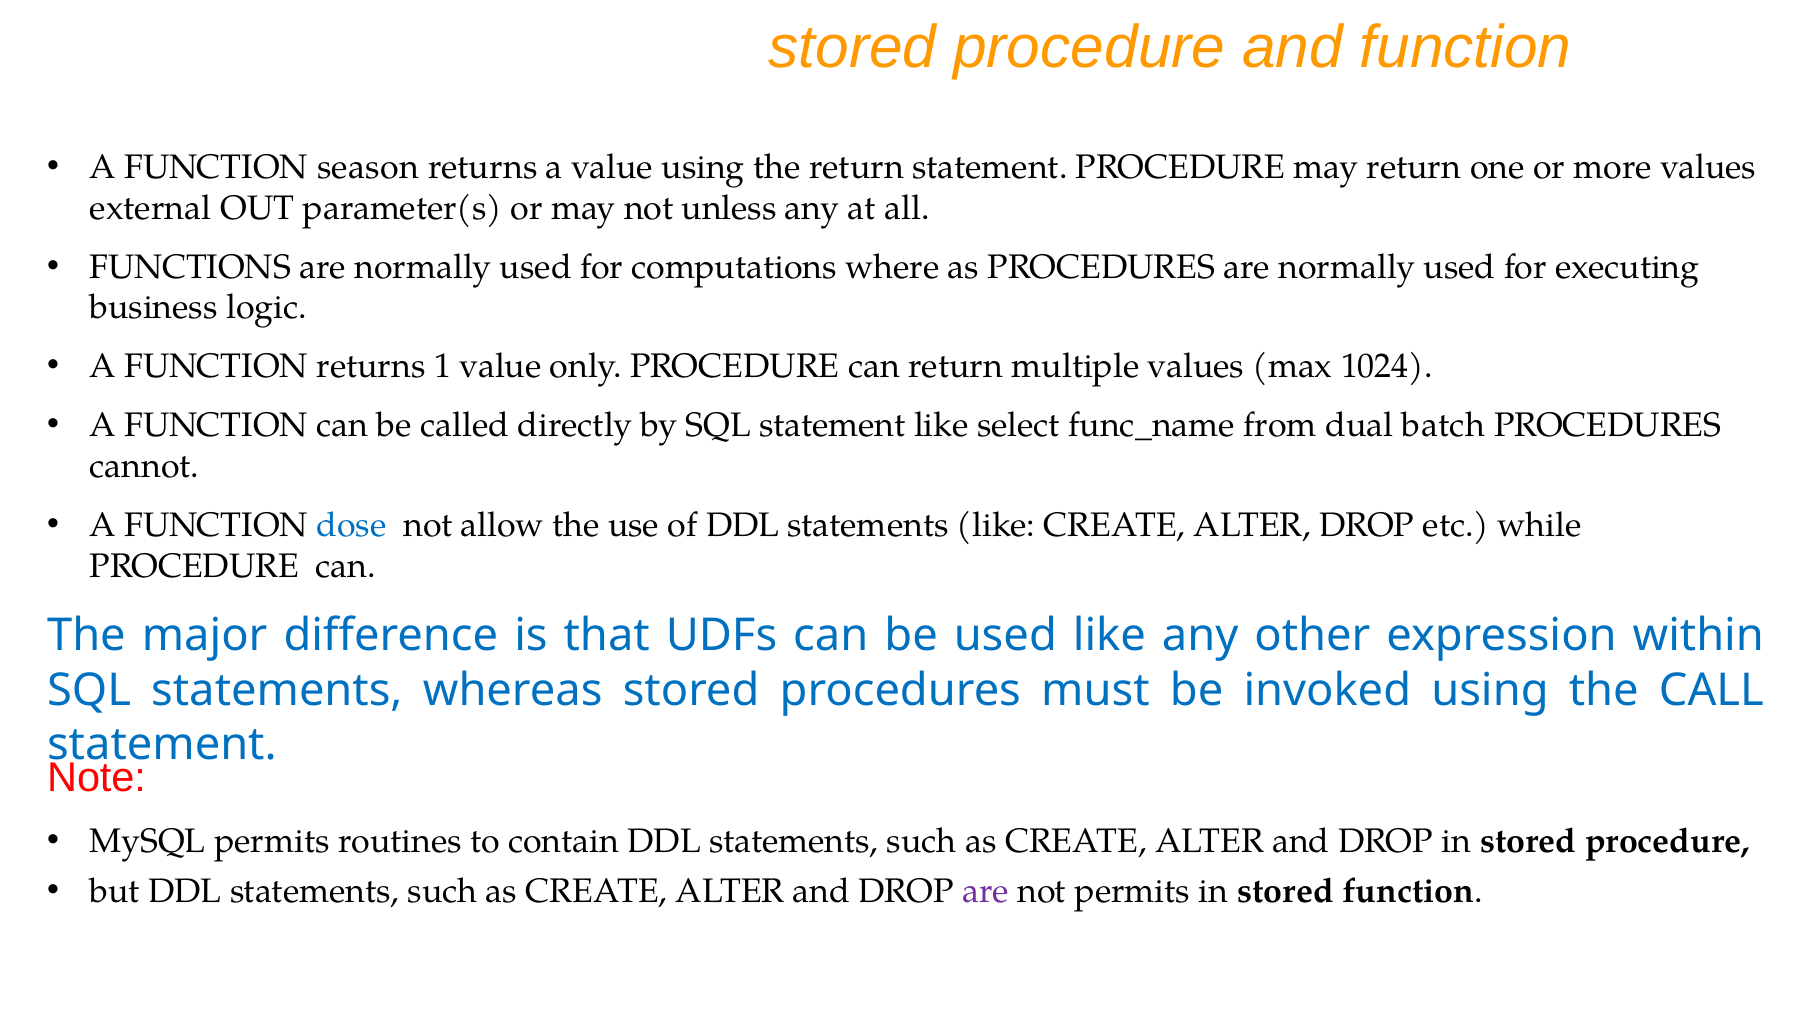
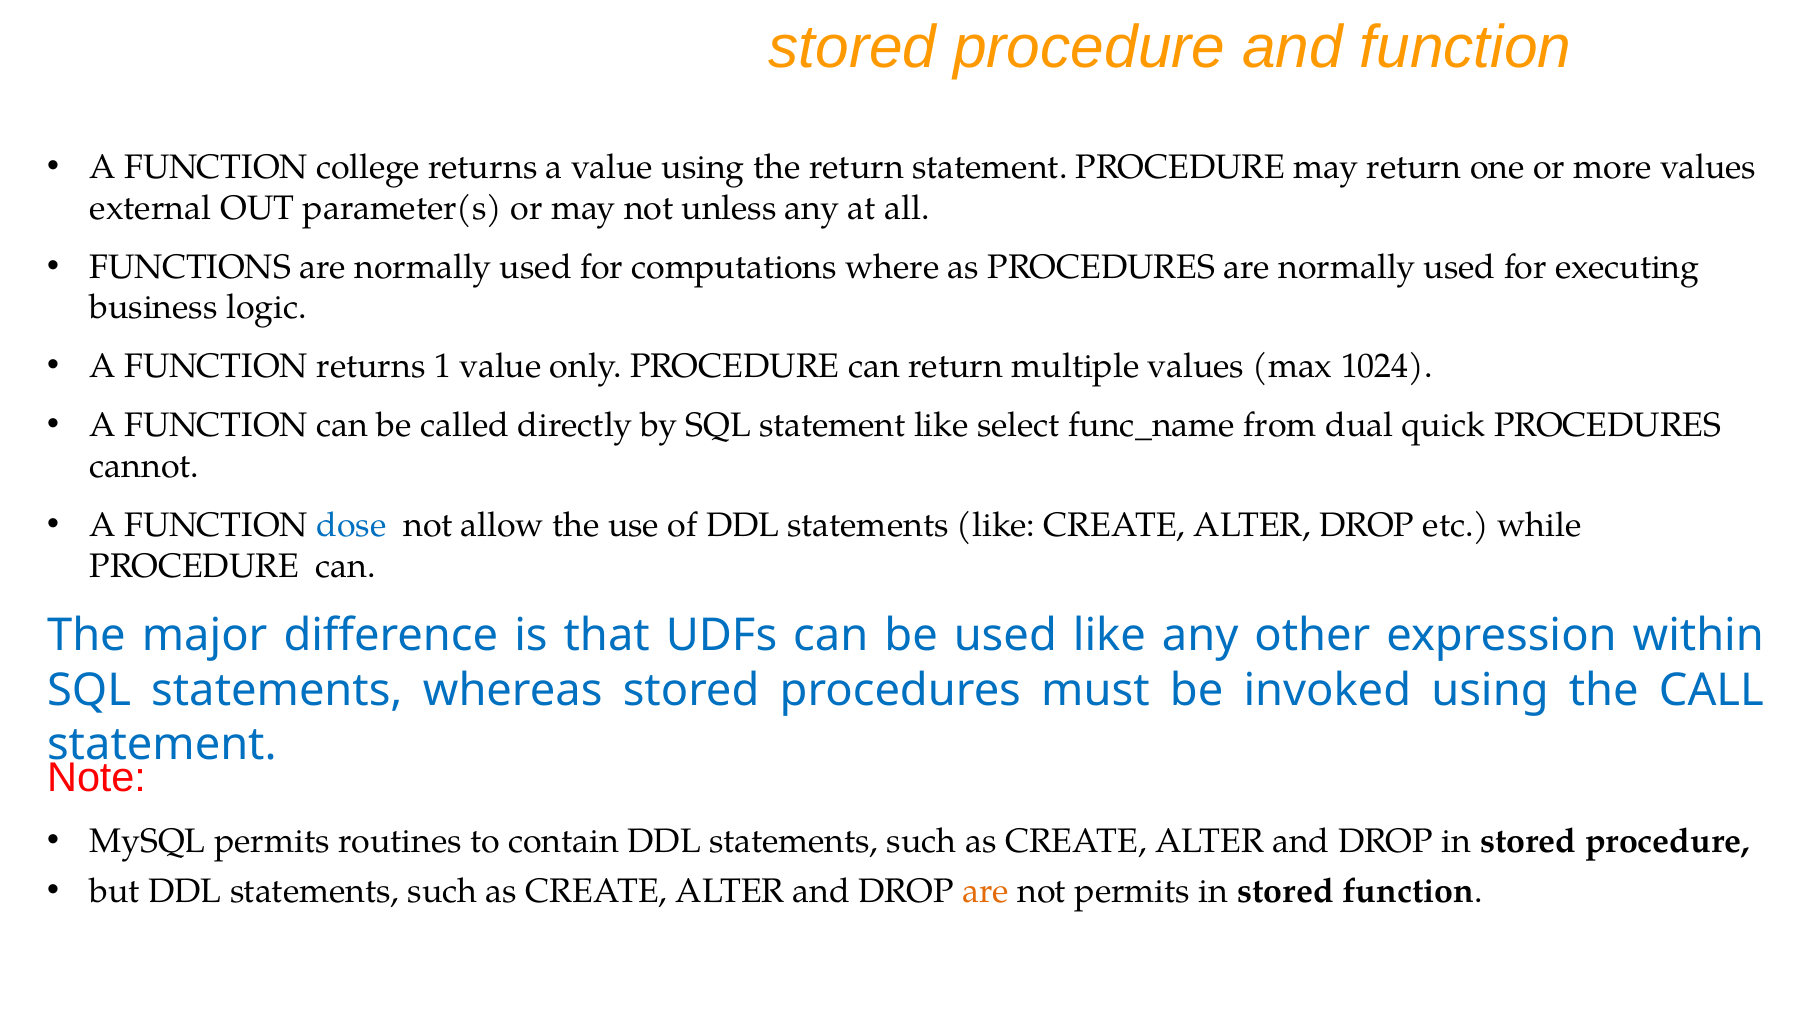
season: season -> college
batch: batch -> quick
are at (986, 891) colour: purple -> orange
